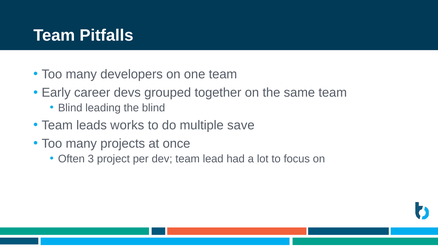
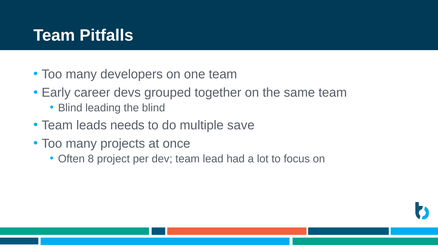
works: works -> needs
3: 3 -> 8
